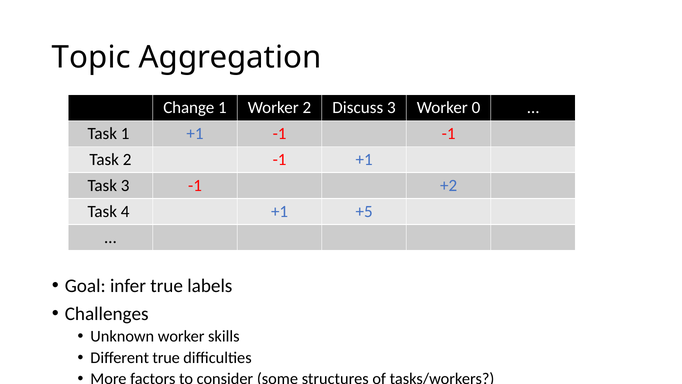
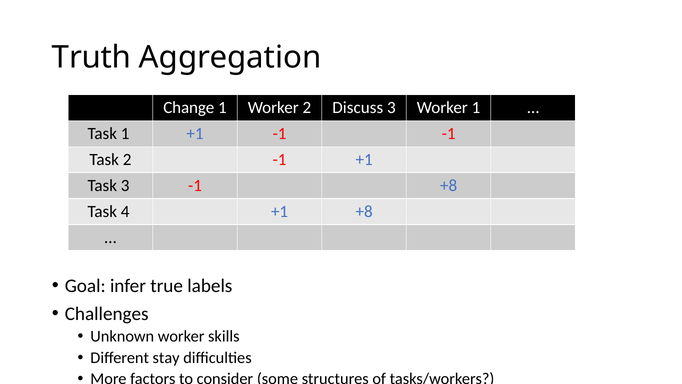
Topic: Topic -> Truth
Worker 0: 0 -> 1
-1 +2: +2 -> +8
+1 +5: +5 -> +8
Different true: true -> stay
